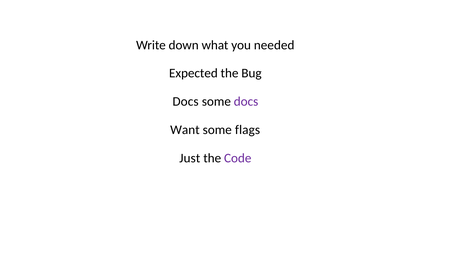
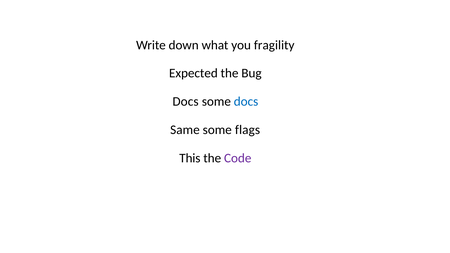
needed: needed -> fragility
docs at (246, 102) colour: purple -> blue
Want: Want -> Same
Just: Just -> This
